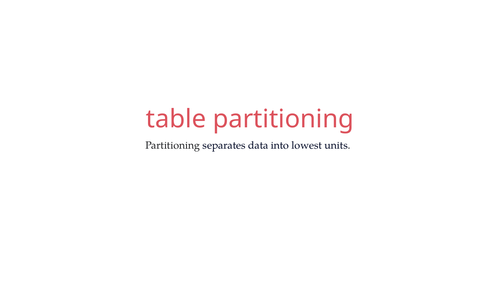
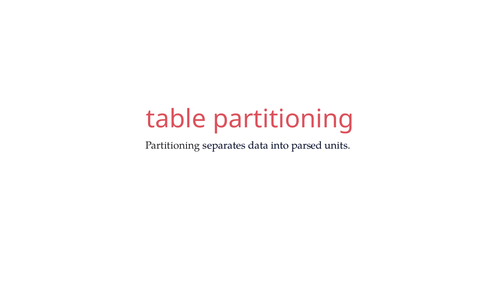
lowest: lowest -> parsed
